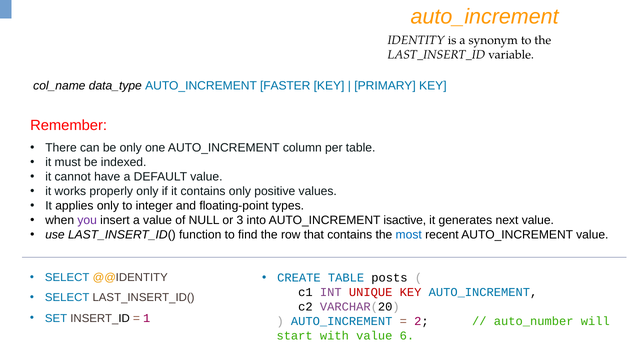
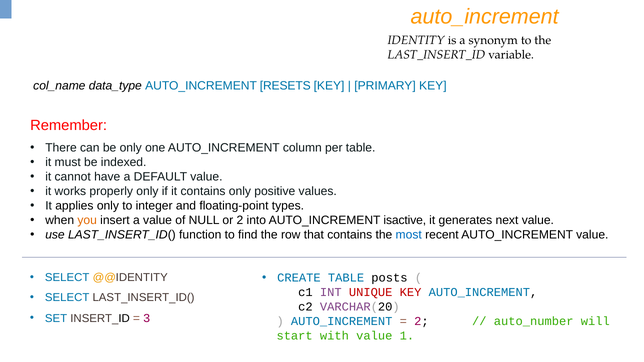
FASTER: FASTER -> RESETS
you colour: purple -> orange
or 3: 3 -> 2
1: 1 -> 3
6: 6 -> 1
